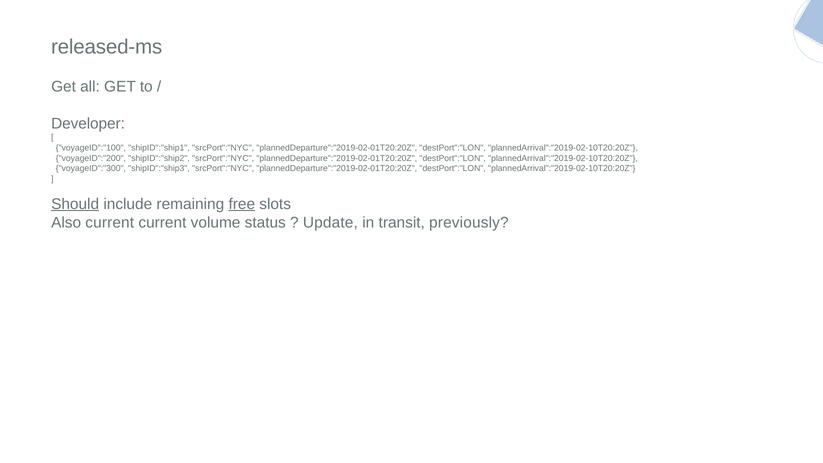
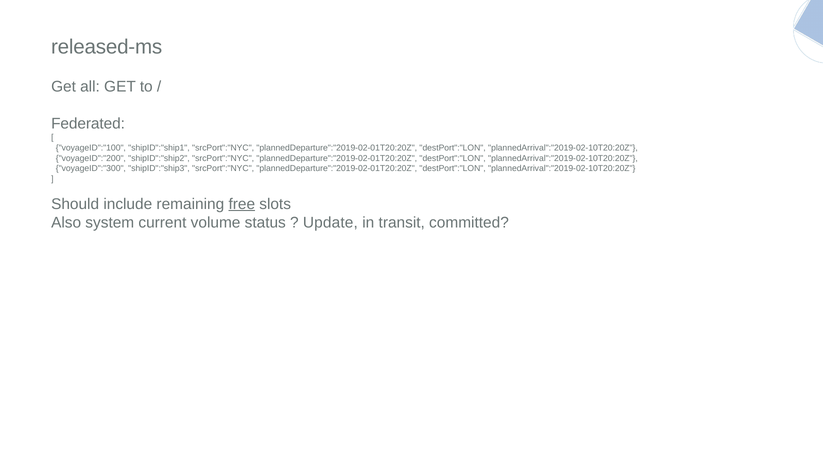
Developer: Developer -> Federated
Should underline: present -> none
Also current: current -> system
previously: previously -> committed
